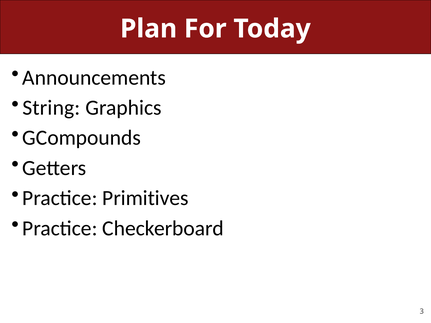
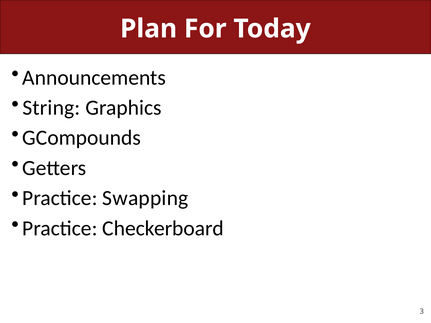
Primitives: Primitives -> Swapping
